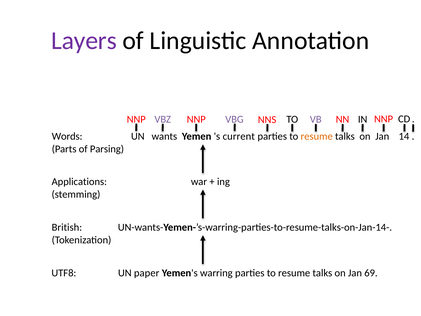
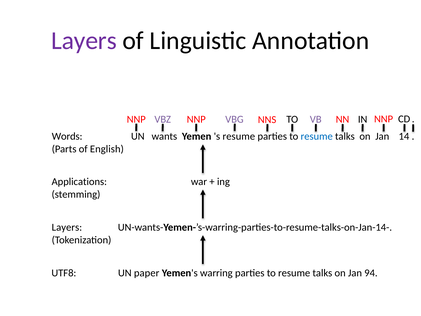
s current: current -> resume
resume at (317, 136) colour: orange -> blue
Parsing: Parsing -> English
British at (67, 227): British -> Layers
69: 69 -> 94
